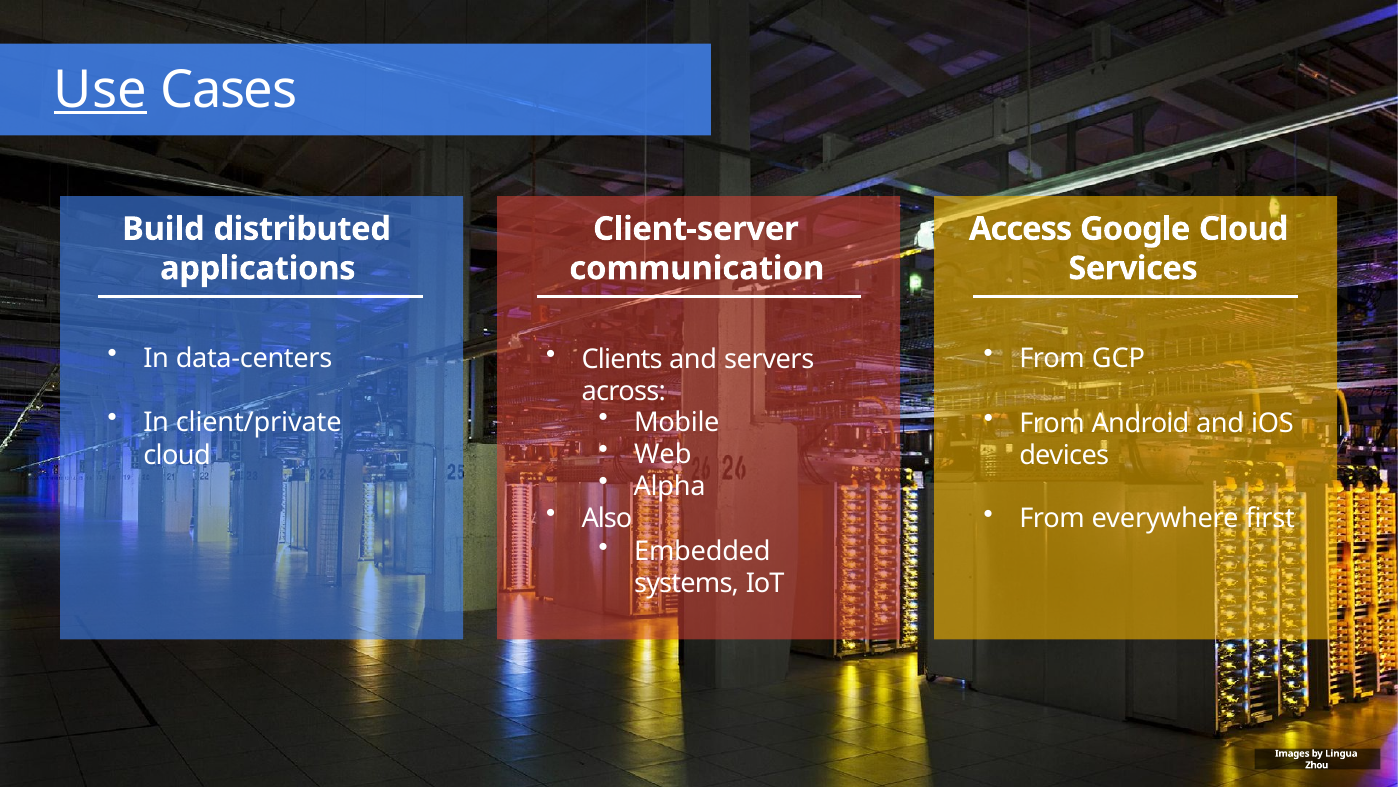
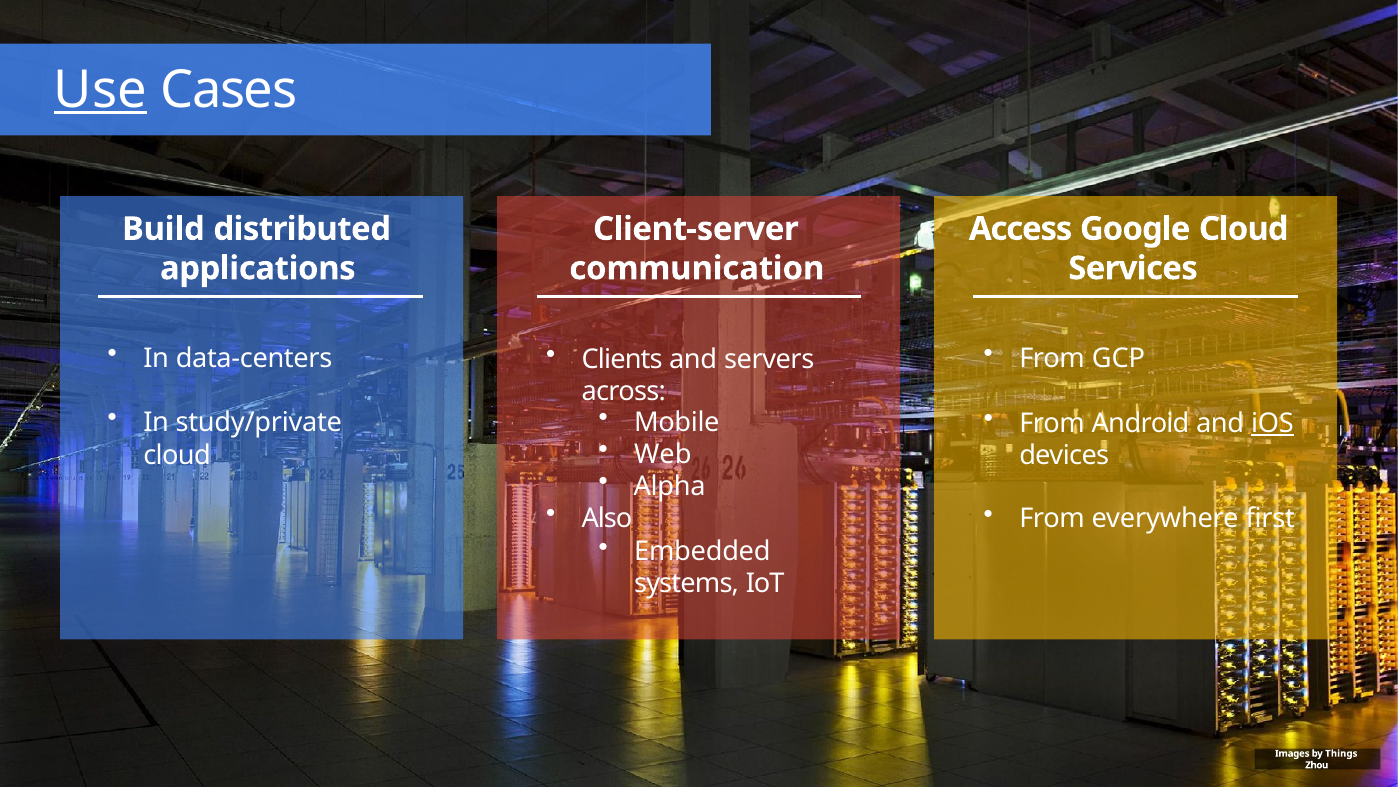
client/private: client/private -> study/private
iOS underline: none -> present
Lingua: Lingua -> Things
